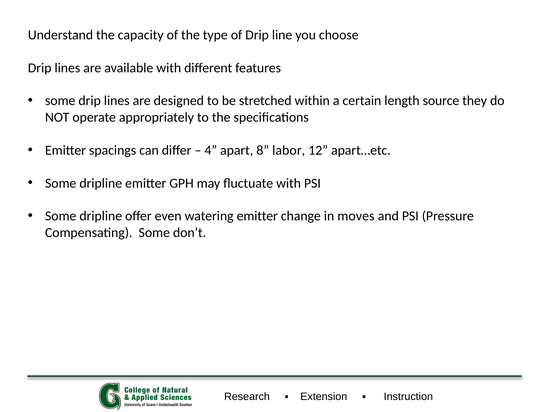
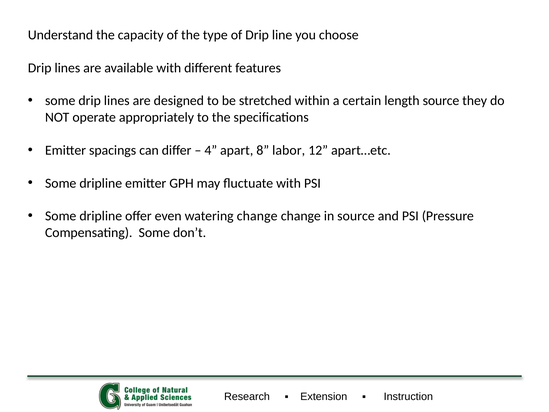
watering emitter: emitter -> change
in moves: moves -> source
